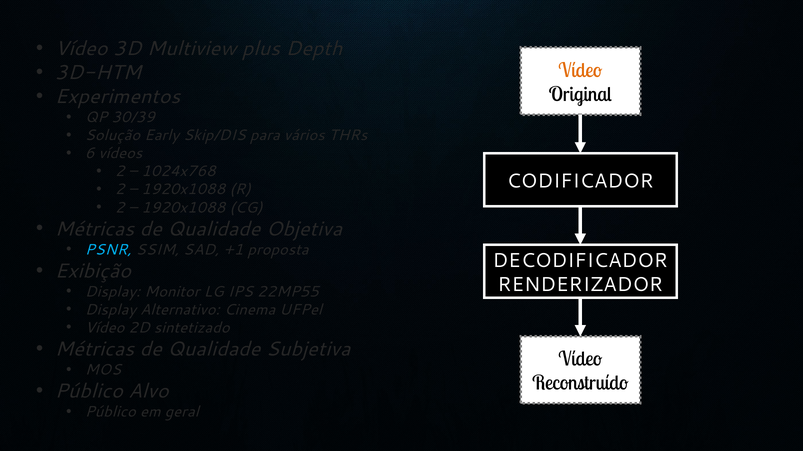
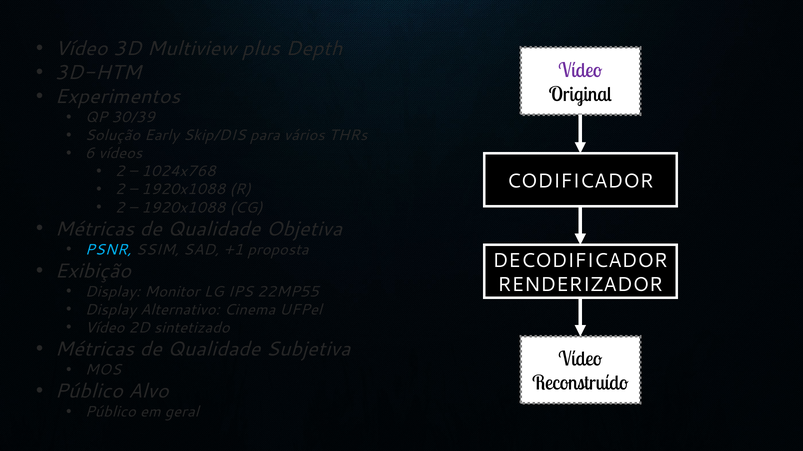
Vídeo at (580, 71) colour: orange -> purple
